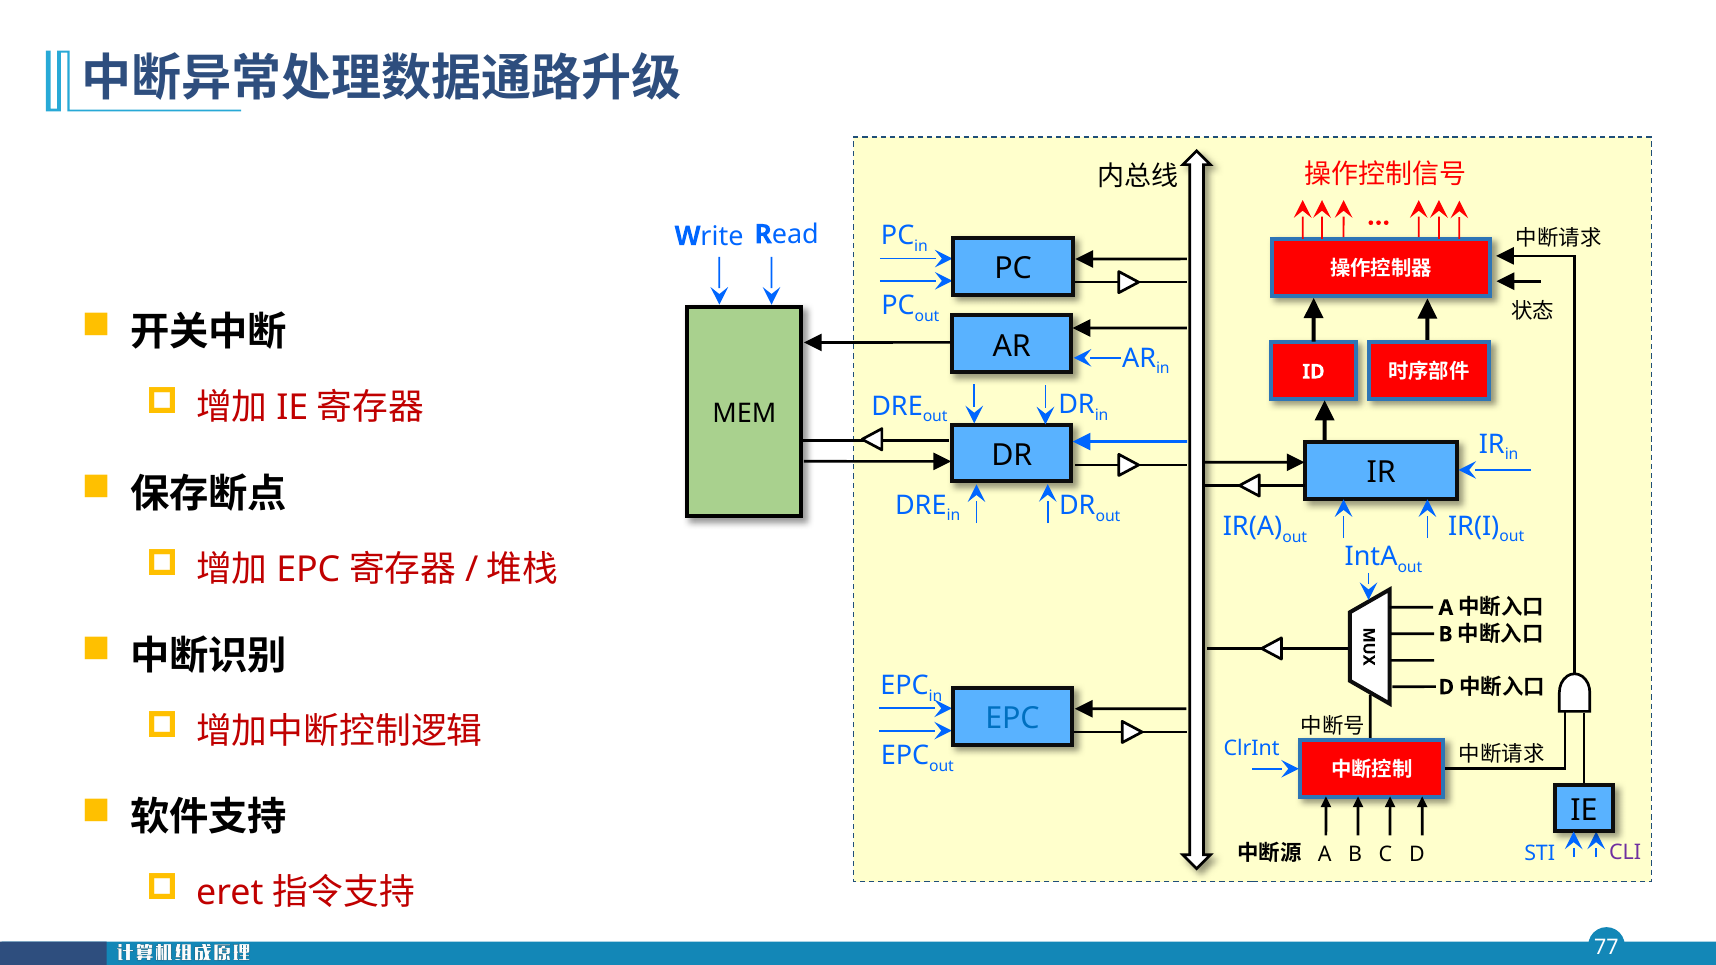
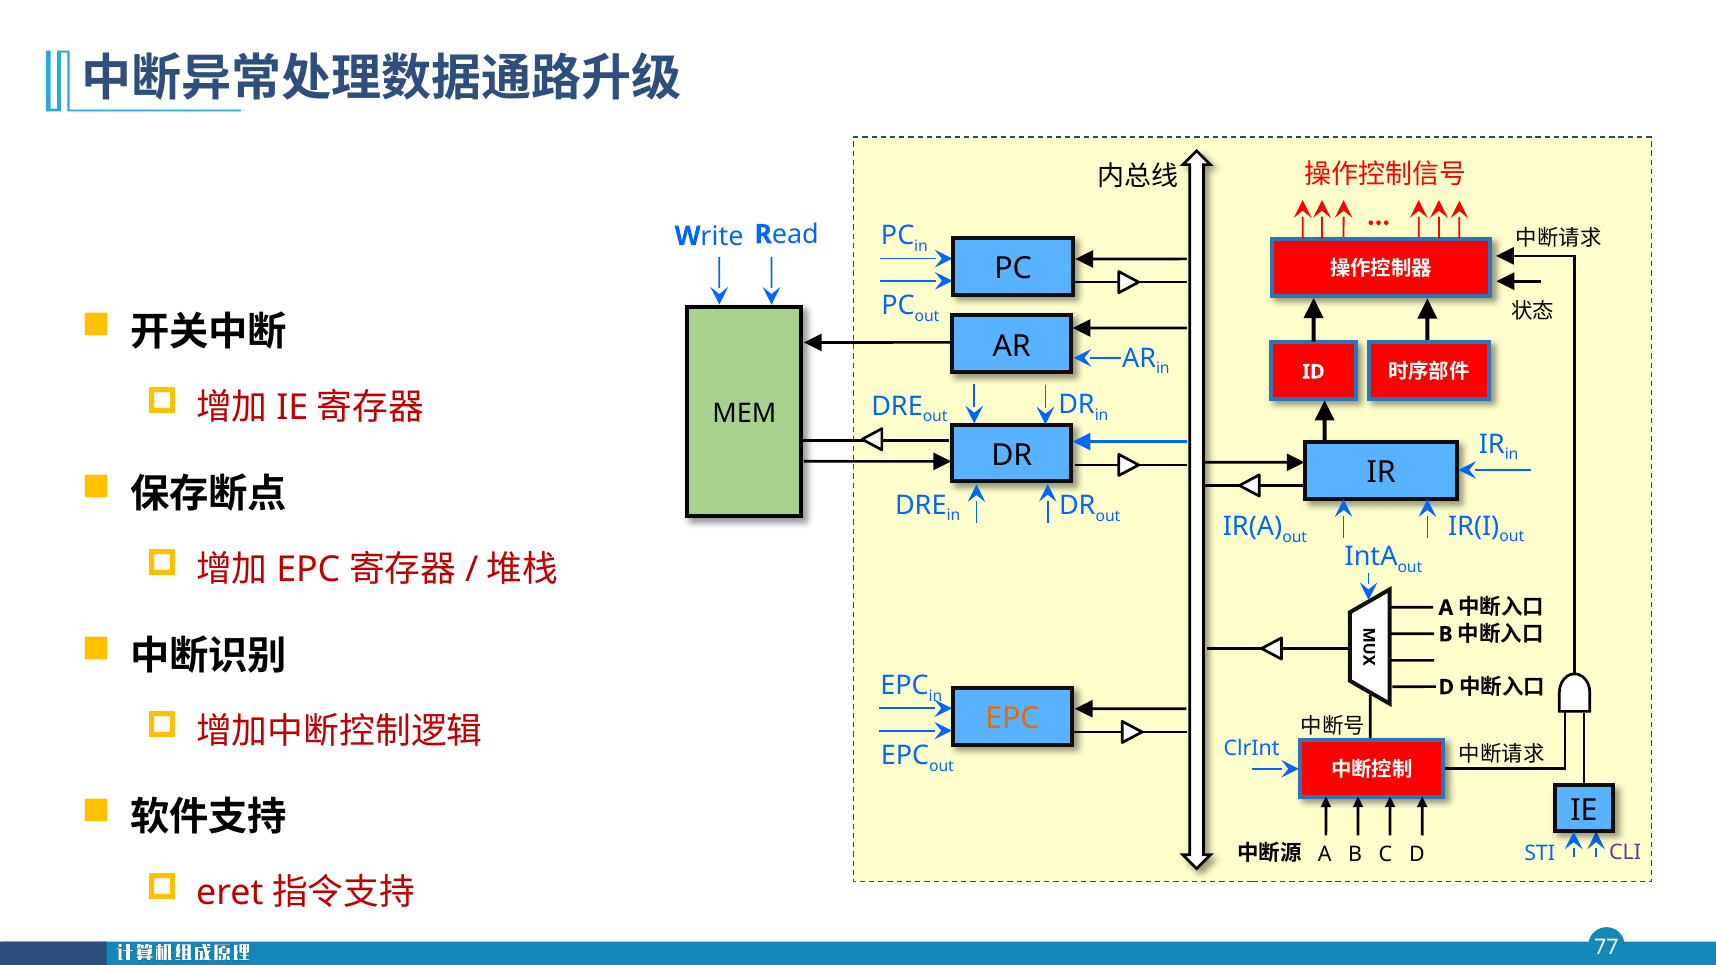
EPC at (1013, 719) colour: blue -> orange
